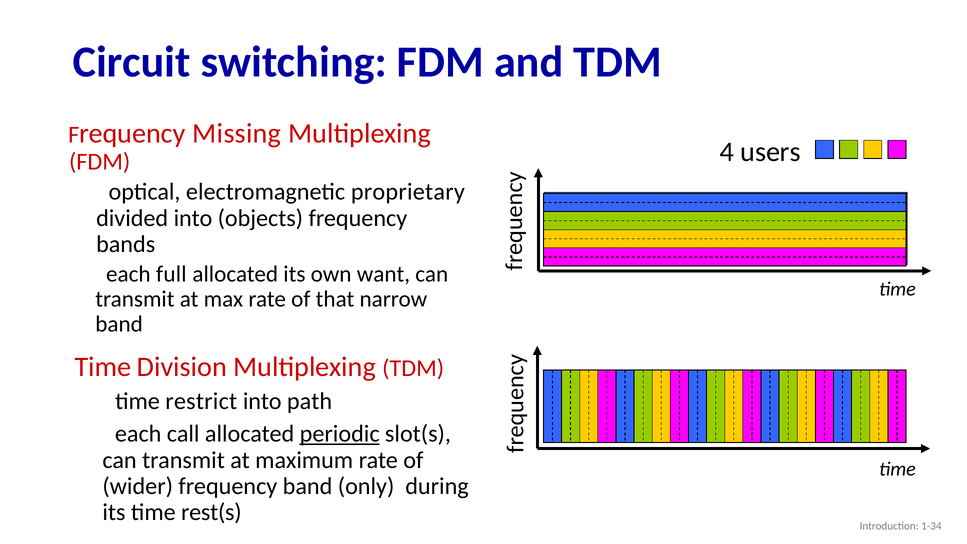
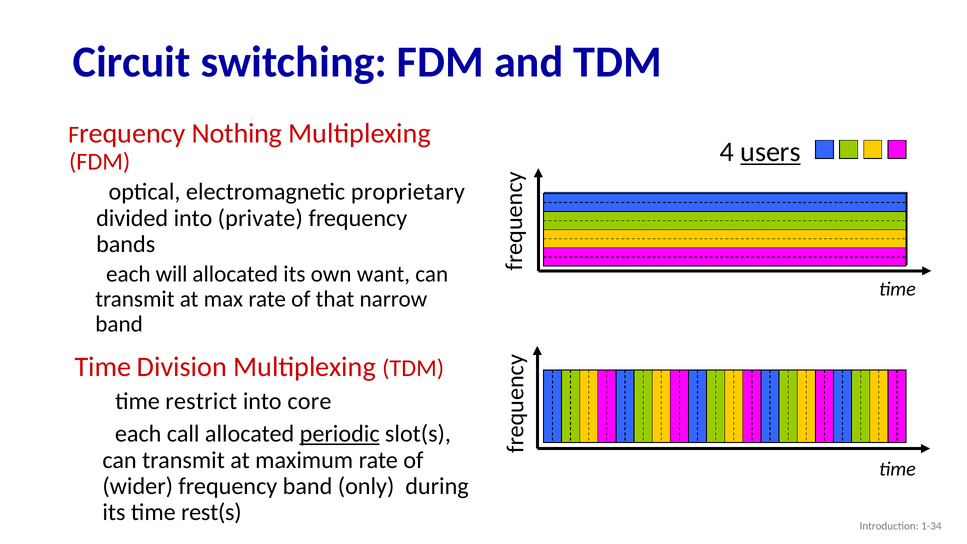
Missing: Missing -> Nothing
users underline: none -> present
objects: objects -> private
full: full -> will
path: path -> core
